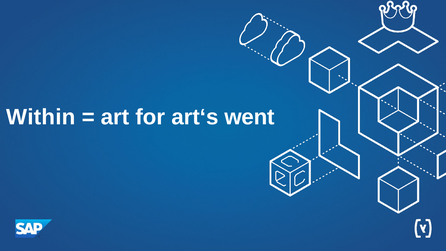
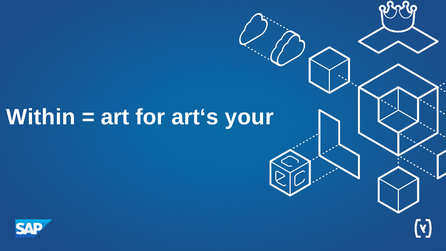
went: went -> your
